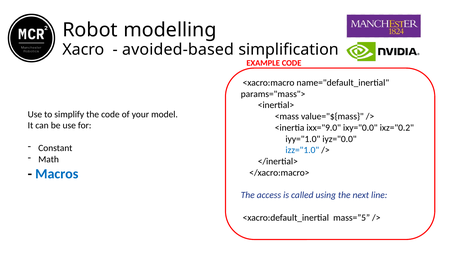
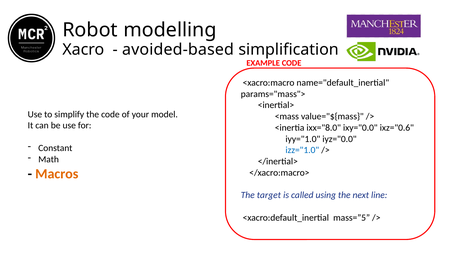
ixx="9.0: ixx="9.0 -> ixx="8.0
ixz="0.2: ixz="0.2 -> ixz="0.6
Macros colour: blue -> orange
access: access -> target
